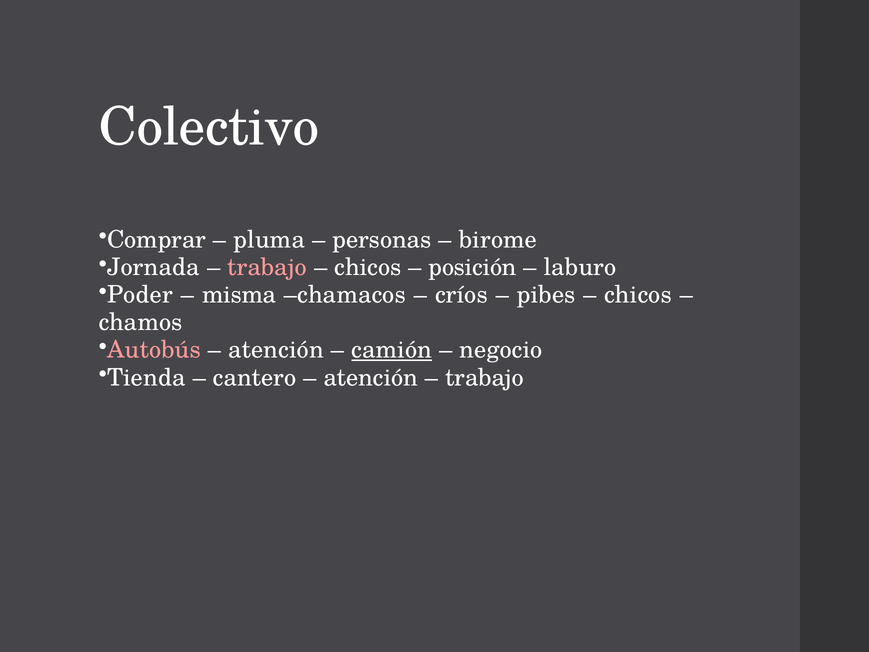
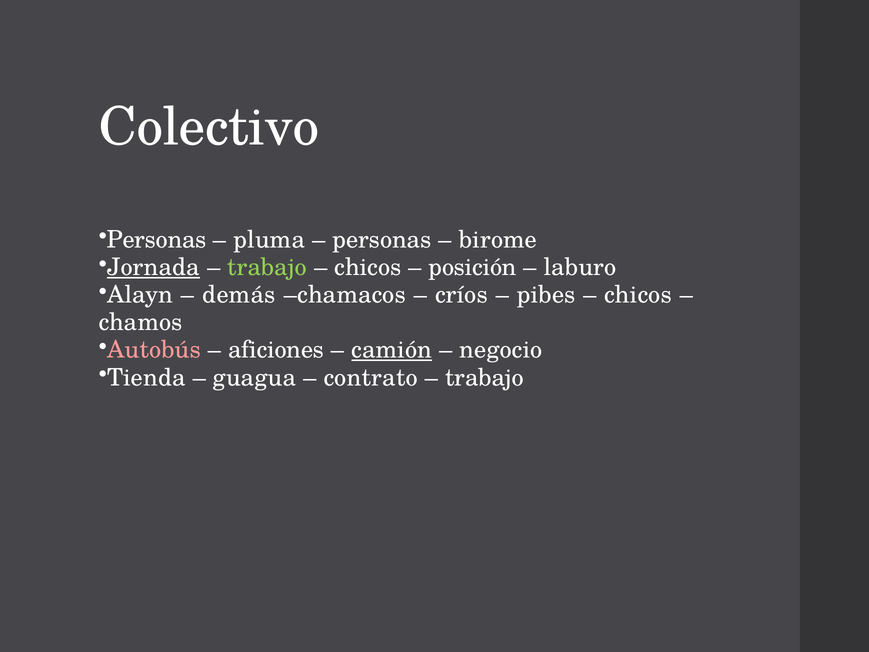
Comprar at (157, 240): Comprar -> Personas
Jornada underline: none -> present
trabajo at (267, 267) colour: pink -> light green
Poder: Poder -> Alayn
misma: misma -> demás
atención at (276, 350): atención -> aficiones
cantero: cantero -> guagua
atención at (371, 377): atención -> contrato
